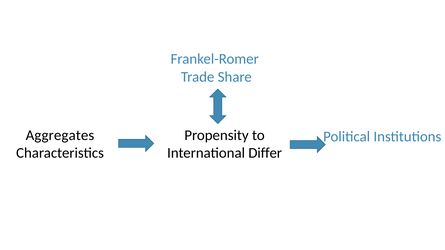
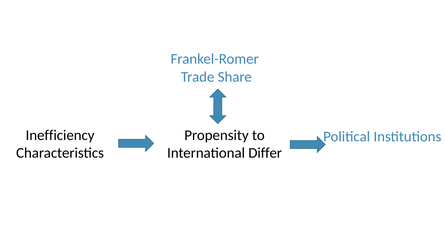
Aggregates: Aggregates -> Inefficiency
